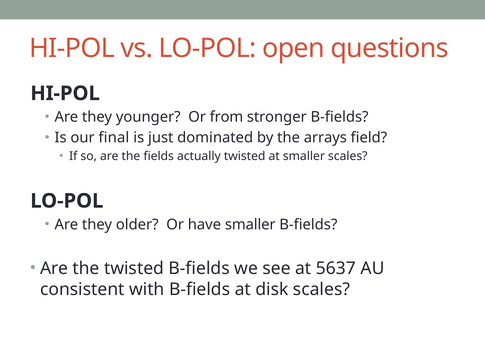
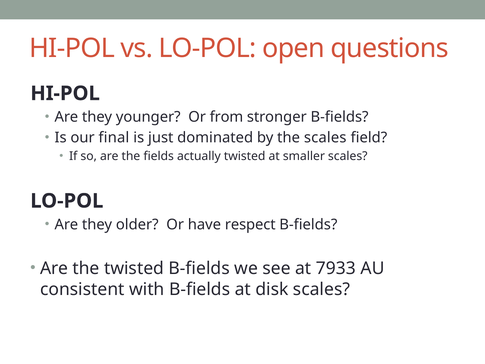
the arrays: arrays -> scales
have smaller: smaller -> respect
5637: 5637 -> 7933
